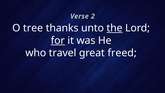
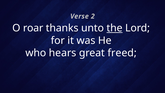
tree: tree -> roar
for underline: present -> none
travel: travel -> hears
